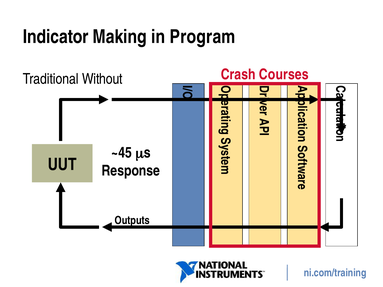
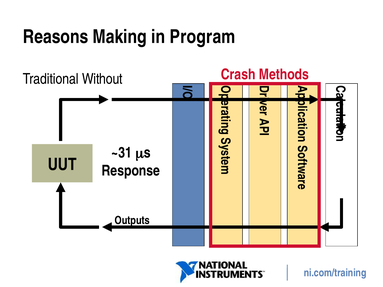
Indicator: Indicator -> Reasons
Courses: Courses -> Methods
~45: ~45 -> ~31
